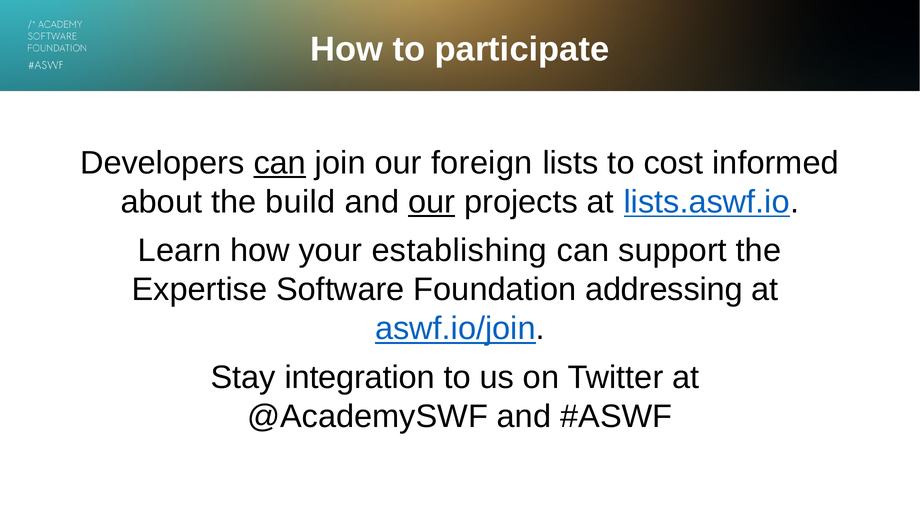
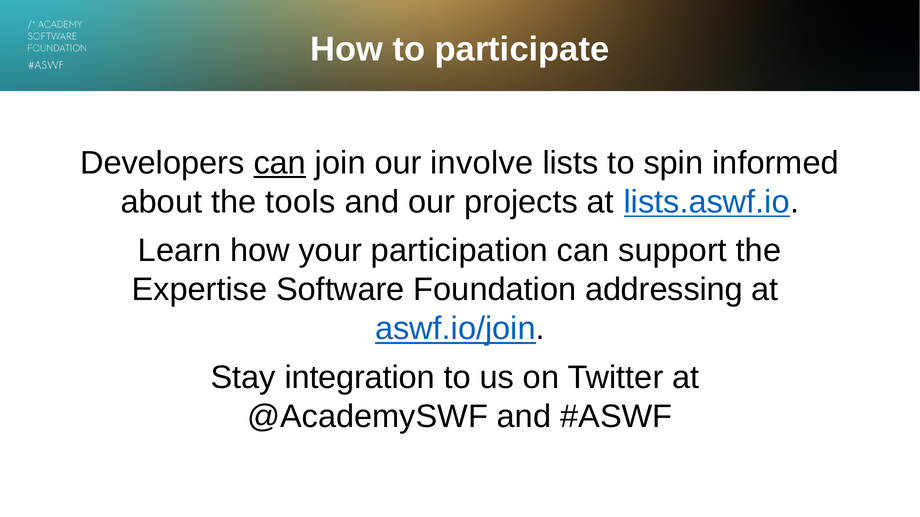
foreign: foreign -> involve
cost: cost -> spin
build: build -> tools
our at (432, 202) underline: present -> none
establishing: establishing -> participation
